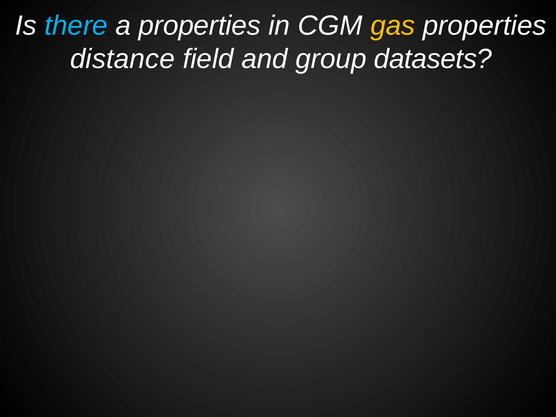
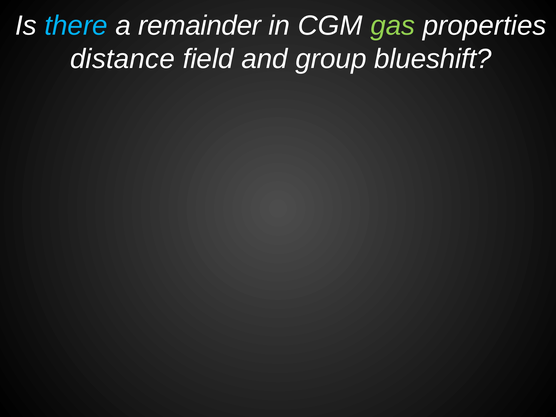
a properties: properties -> remainder
gas colour: yellow -> light green
datasets: datasets -> blueshift
